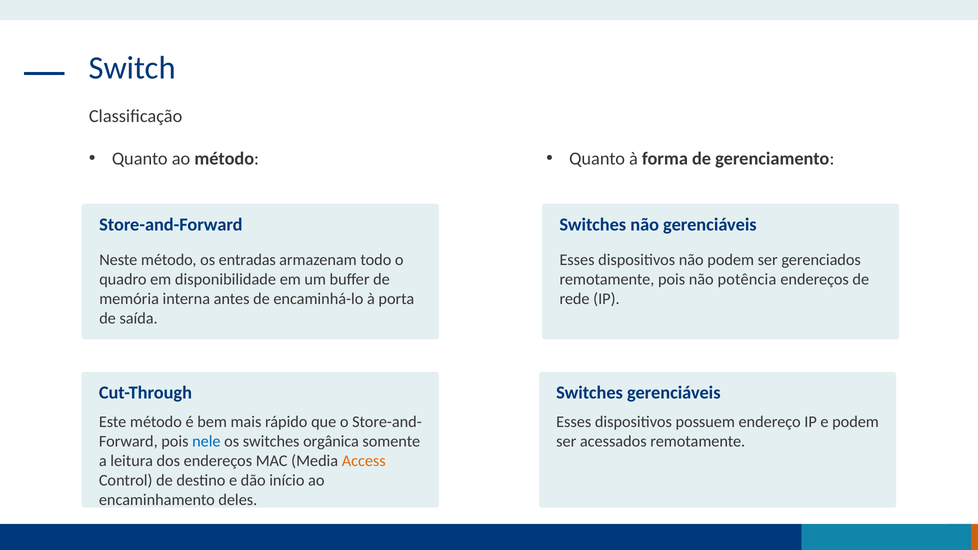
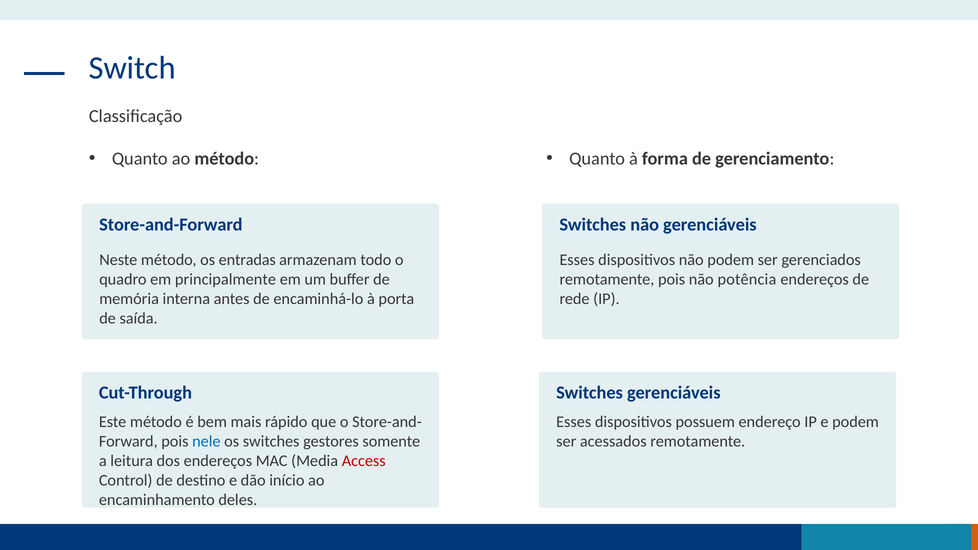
disponibilidade: disponibilidade -> principalmente
orgânica: orgânica -> gestores
Access colour: orange -> red
